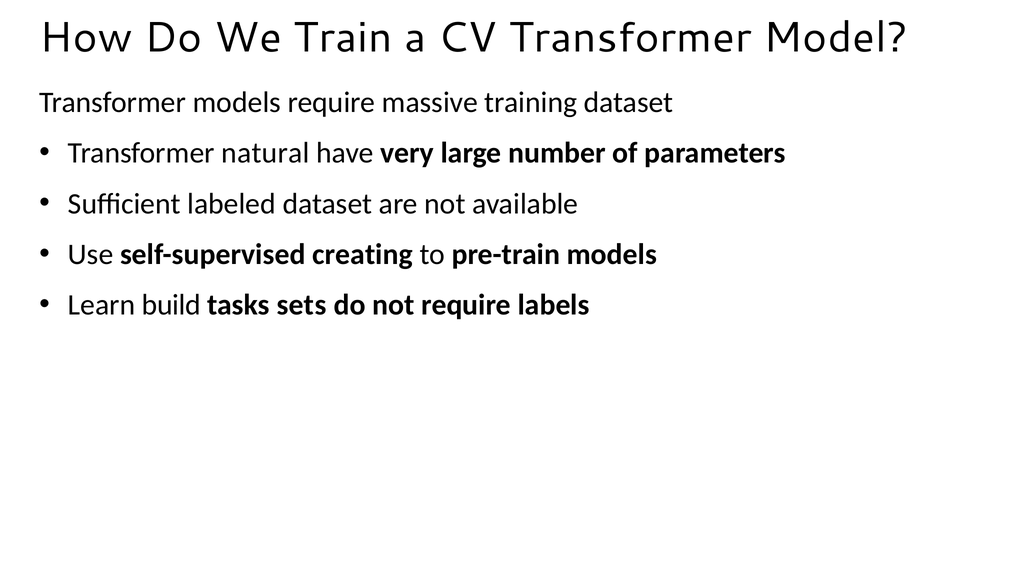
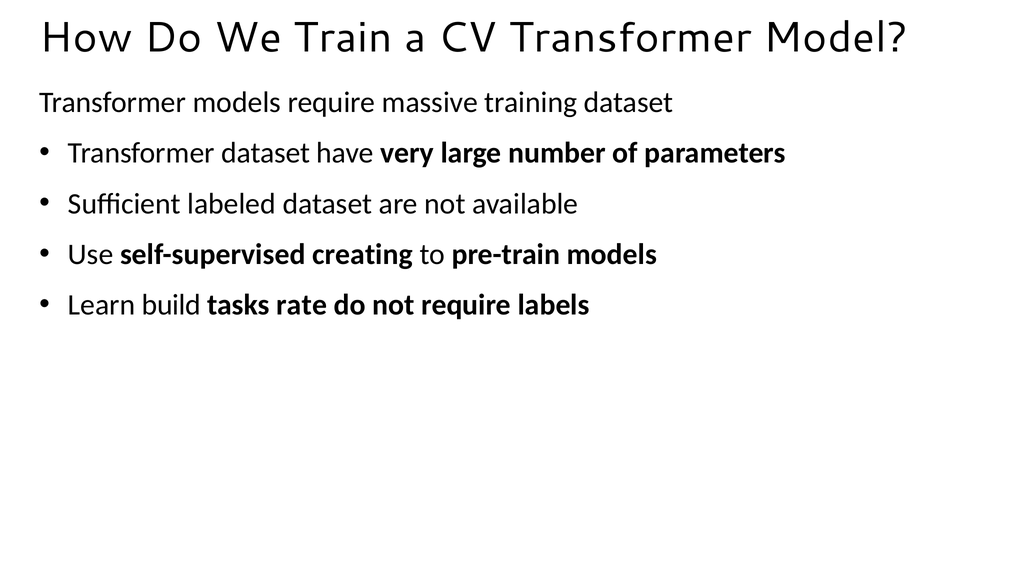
Transformer natural: natural -> dataset
sets: sets -> rate
